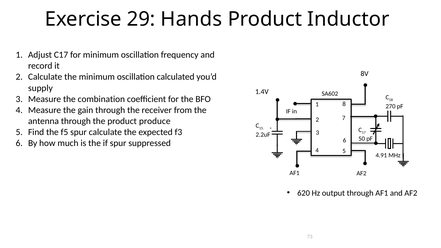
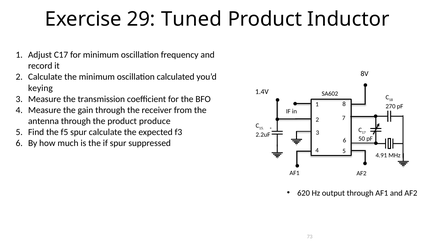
Hands: Hands -> Tuned
supply: supply -> keying
combination: combination -> transmission
